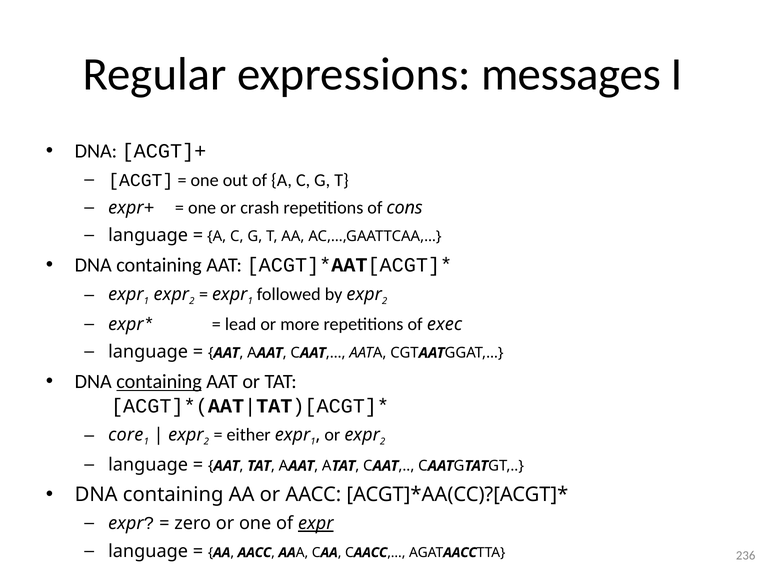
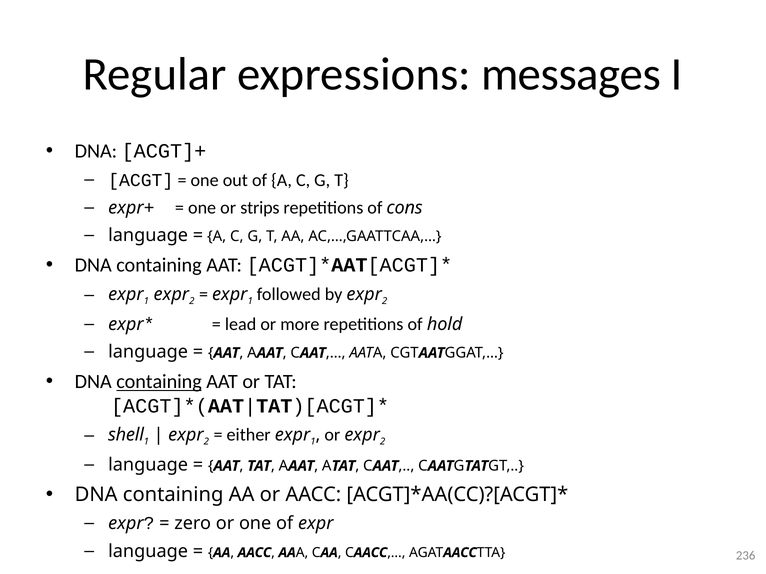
crash: crash -> strips
exec: exec -> hold
core: core -> shell
expr at (316, 524) underline: present -> none
